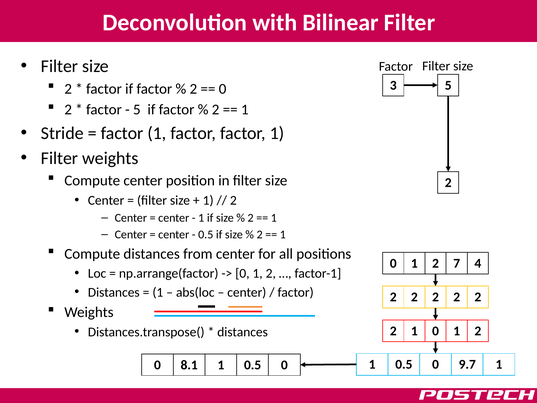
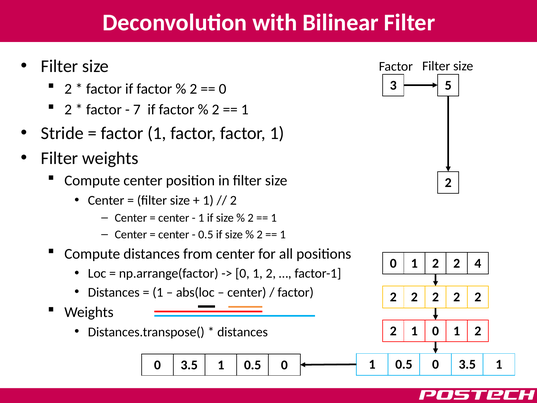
5 at (137, 110): 5 -> 7
1 2 7: 7 -> 2
0.5 0 9.7: 9.7 -> 3.5
8.1 at (189, 365): 8.1 -> 3.5
